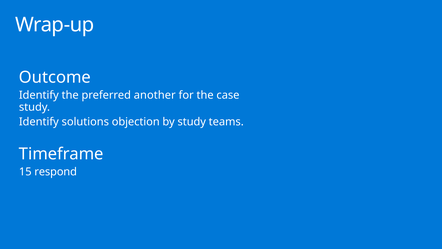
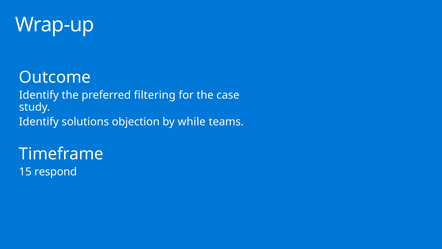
another: another -> filtering
by study: study -> while
